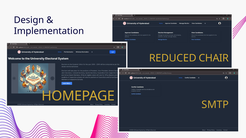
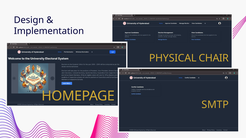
REDUCED: REDUCED -> PHYSICAL
